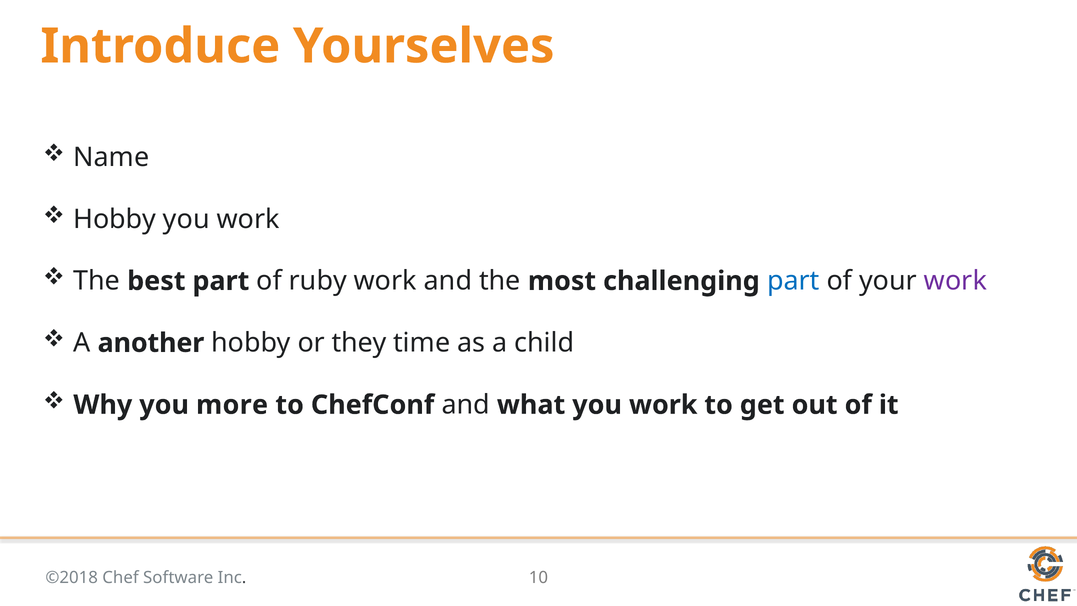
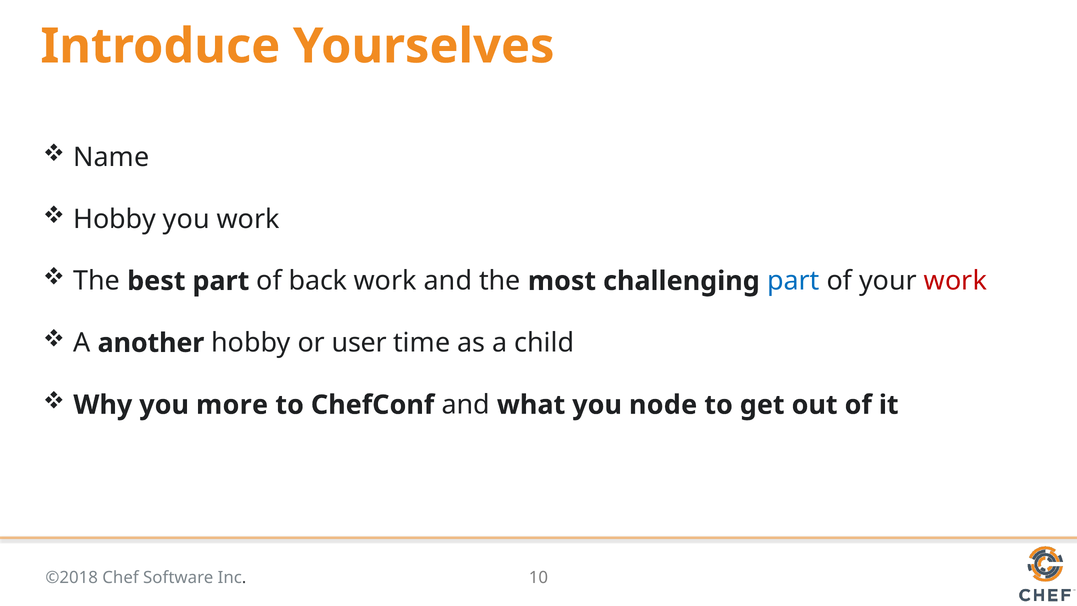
ruby: ruby -> back
work at (955, 281) colour: purple -> red
they: they -> user
what you work: work -> node
